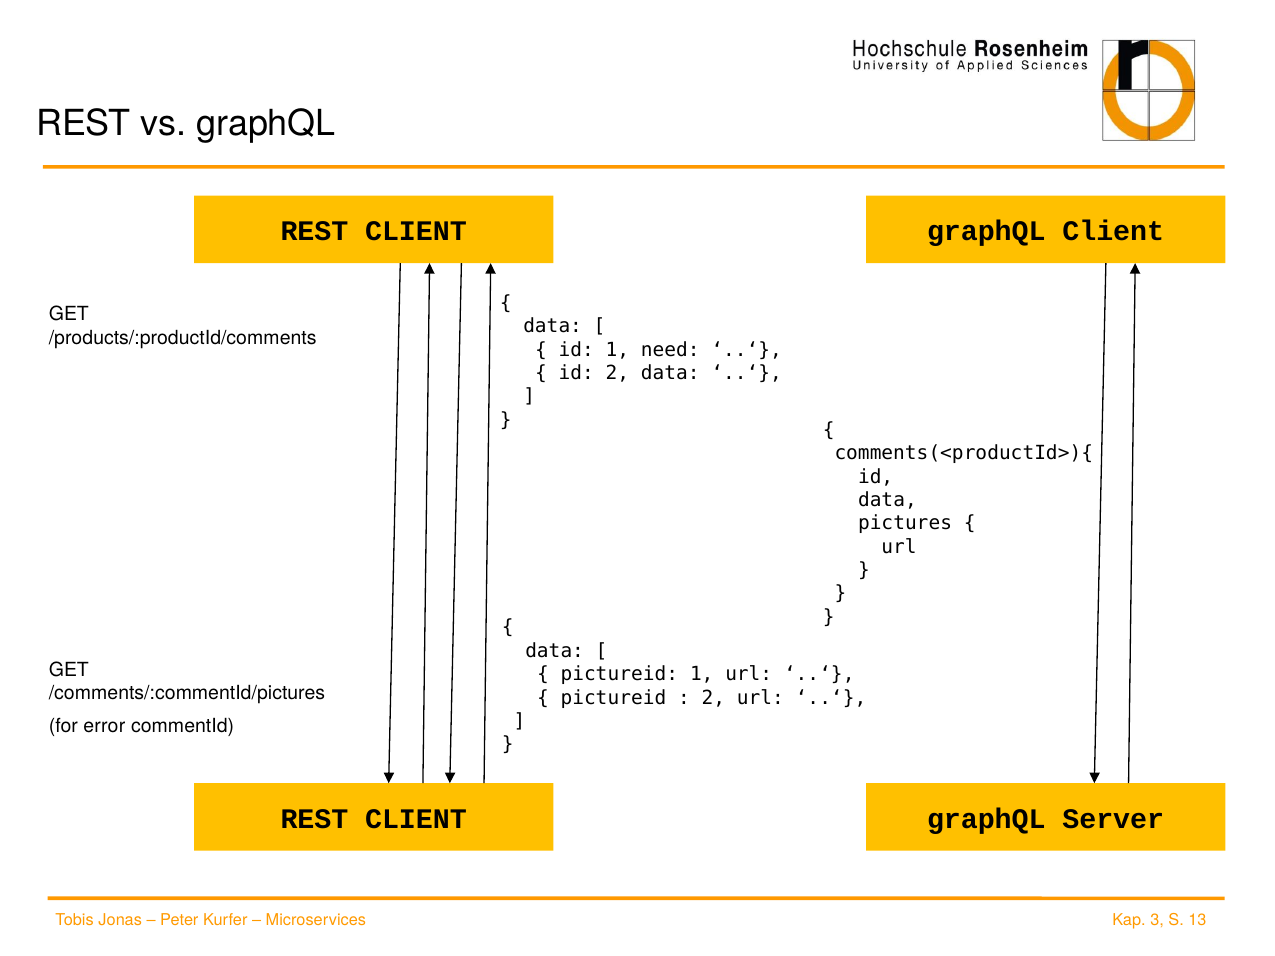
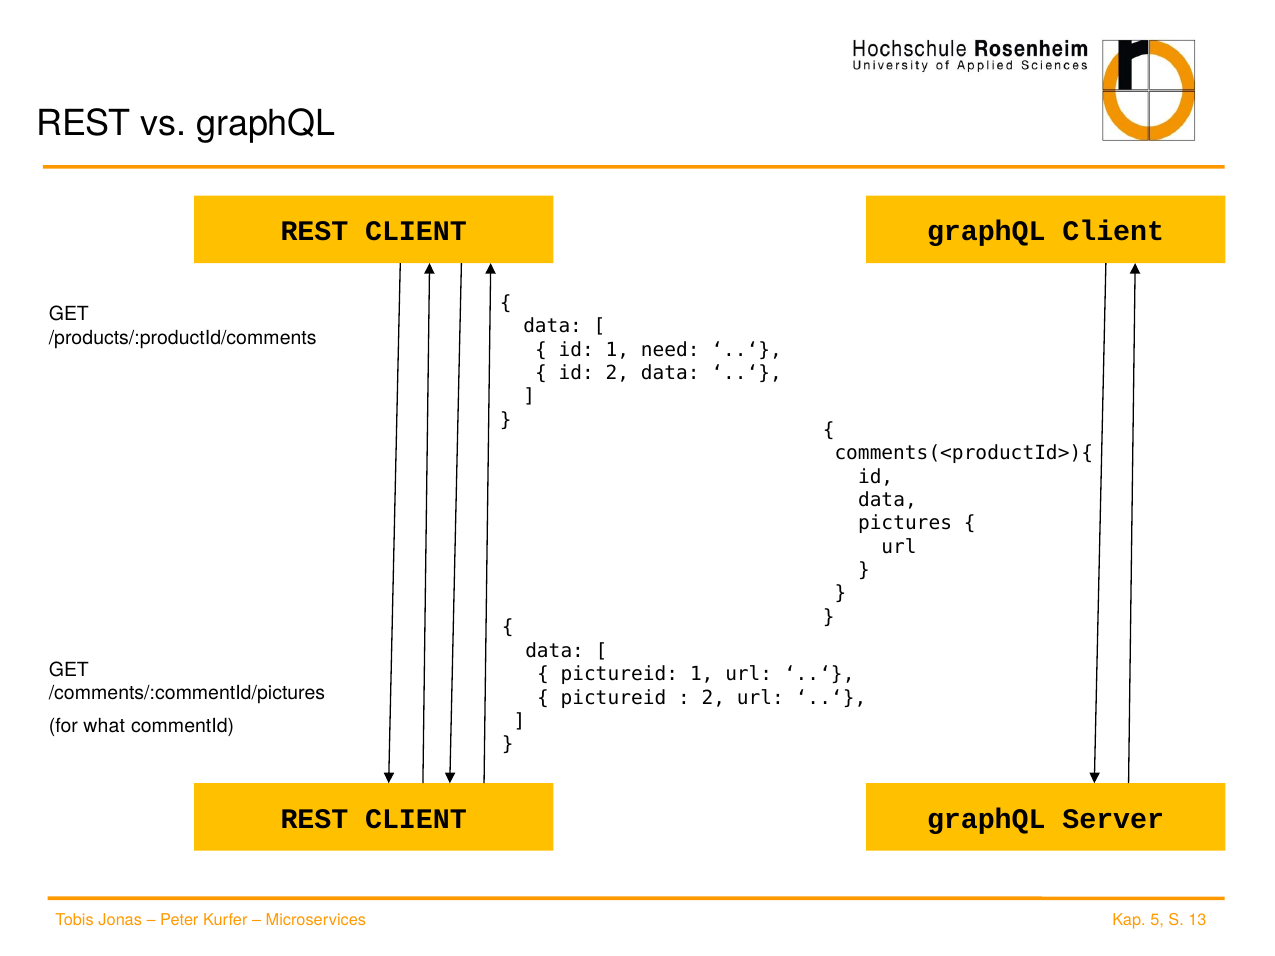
error: error -> what
3: 3 -> 5
